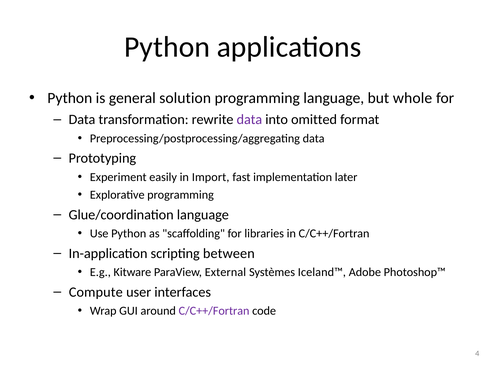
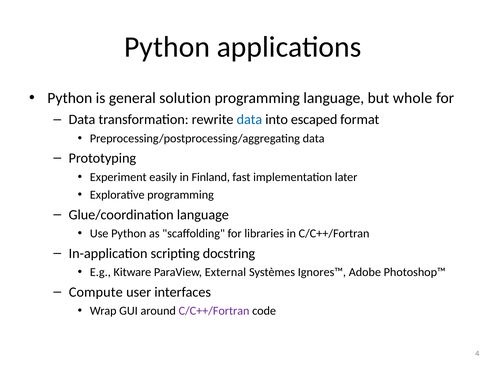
data at (249, 119) colour: purple -> blue
omitted: omitted -> escaped
Import: Import -> Finland
between: between -> docstring
Iceland™: Iceland™ -> Ignores™
